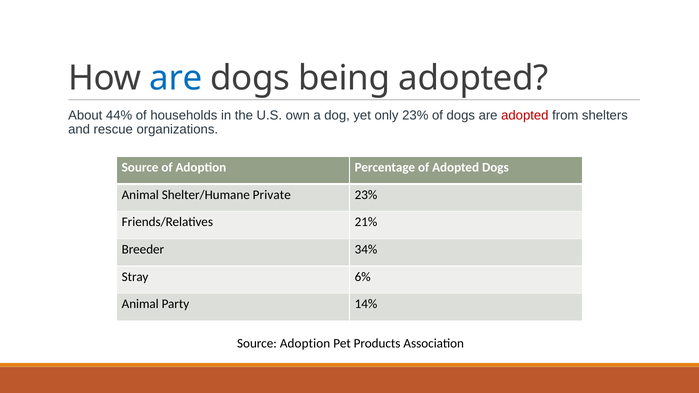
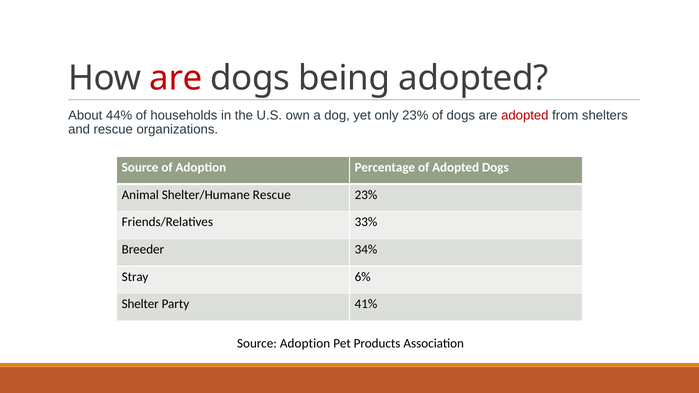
are at (176, 78) colour: blue -> red
Shelter/Humane Private: Private -> Rescue
21%: 21% -> 33%
Animal at (140, 304): Animal -> Shelter
14%: 14% -> 41%
